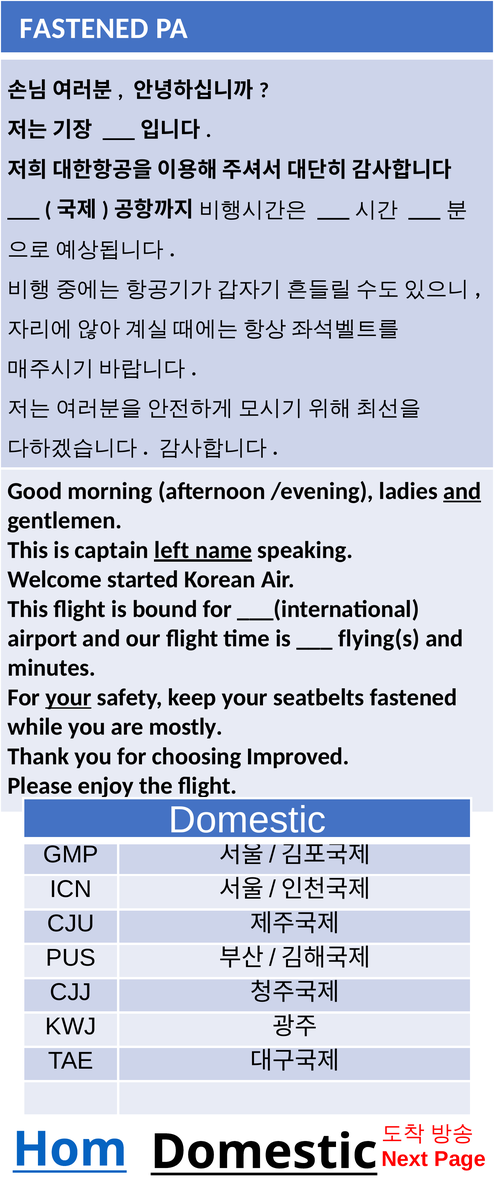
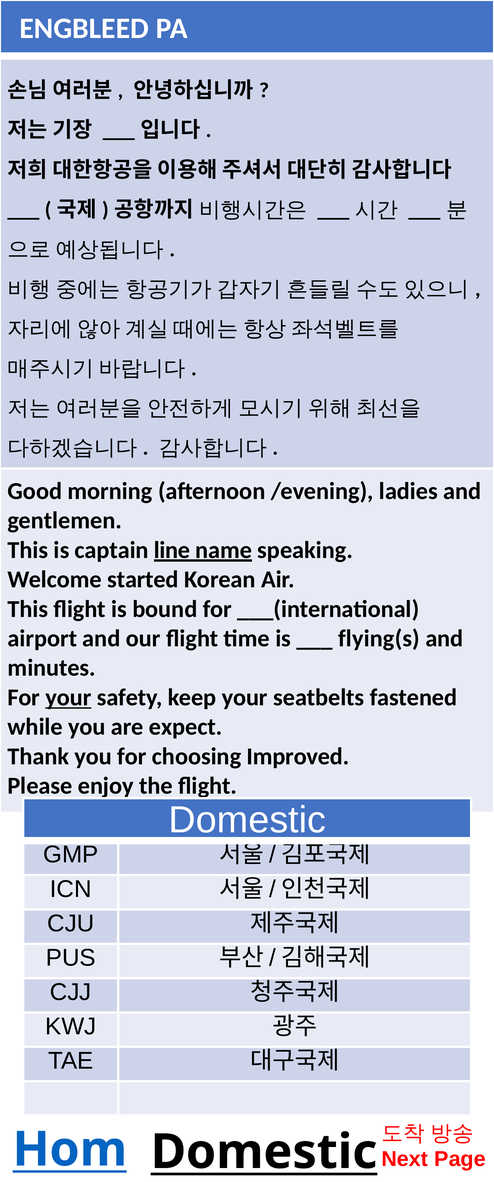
FASTENED at (84, 28): FASTENED -> ENGBLEED
and at (462, 491) underline: present -> none
left: left -> line
mostly: mostly -> expect
